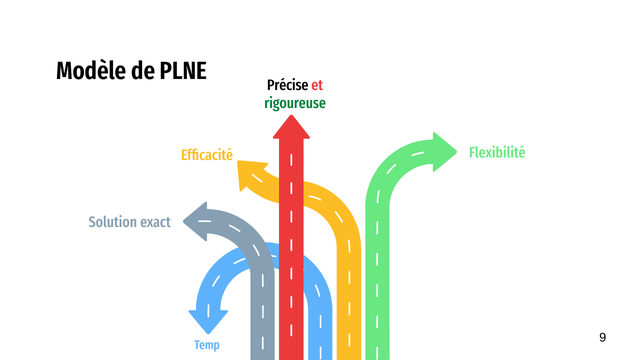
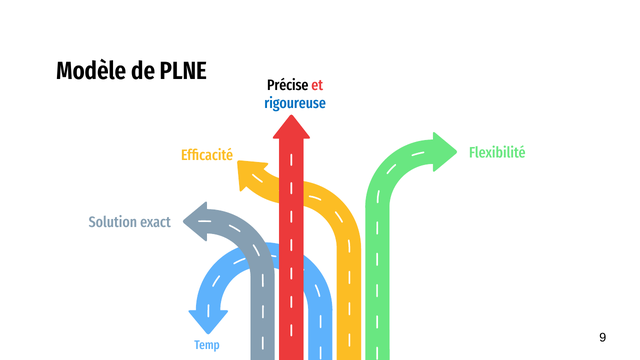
rigoureuse colour: green -> blue
